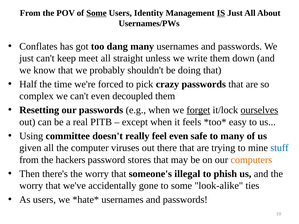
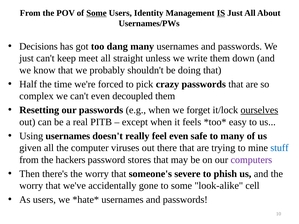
Conflates: Conflates -> Decisions
forget underline: present -> none
Using committee: committee -> usernames
computers colour: orange -> purple
illegal: illegal -> severe
ties: ties -> cell
